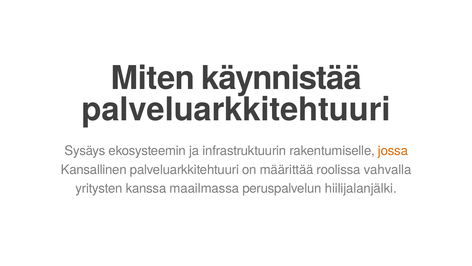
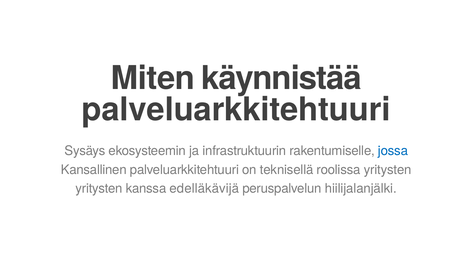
jossa colour: orange -> blue
määrittää: määrittää -> teknisellä
roolissa vahvalla: vahvalla -> yritysten
maailmassa: maailmassa -> edelläkävijä
